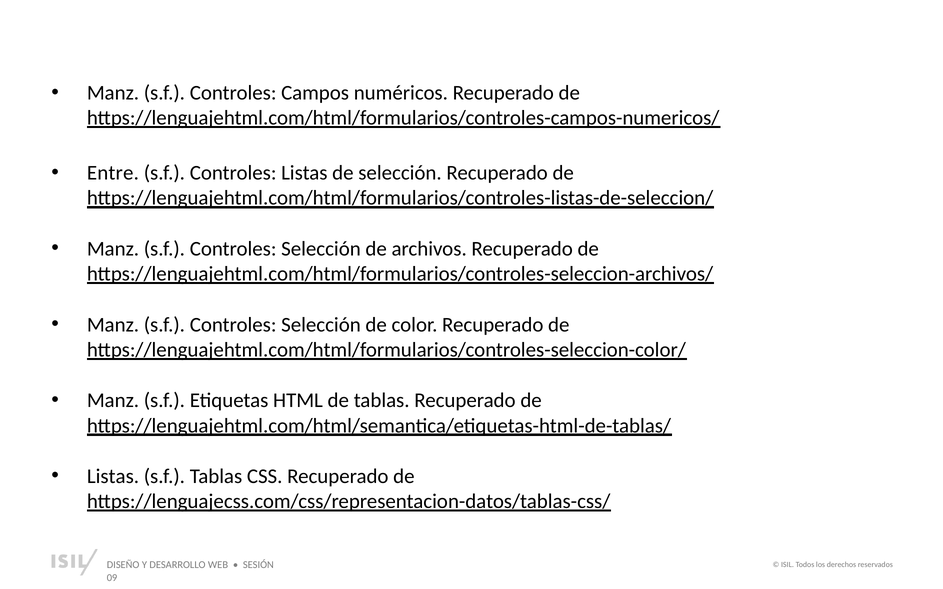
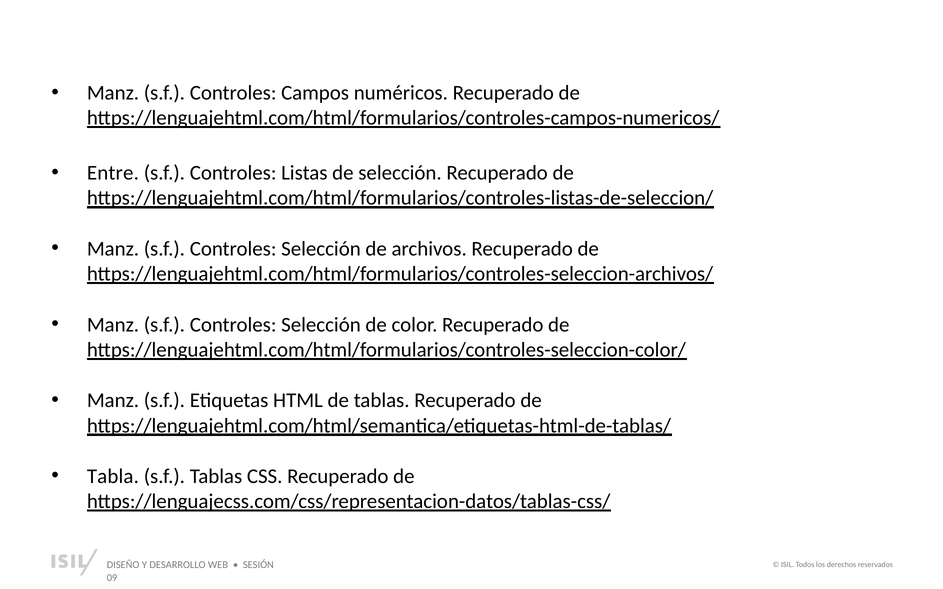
Listas at (113, 477): Listas -> Tabla
